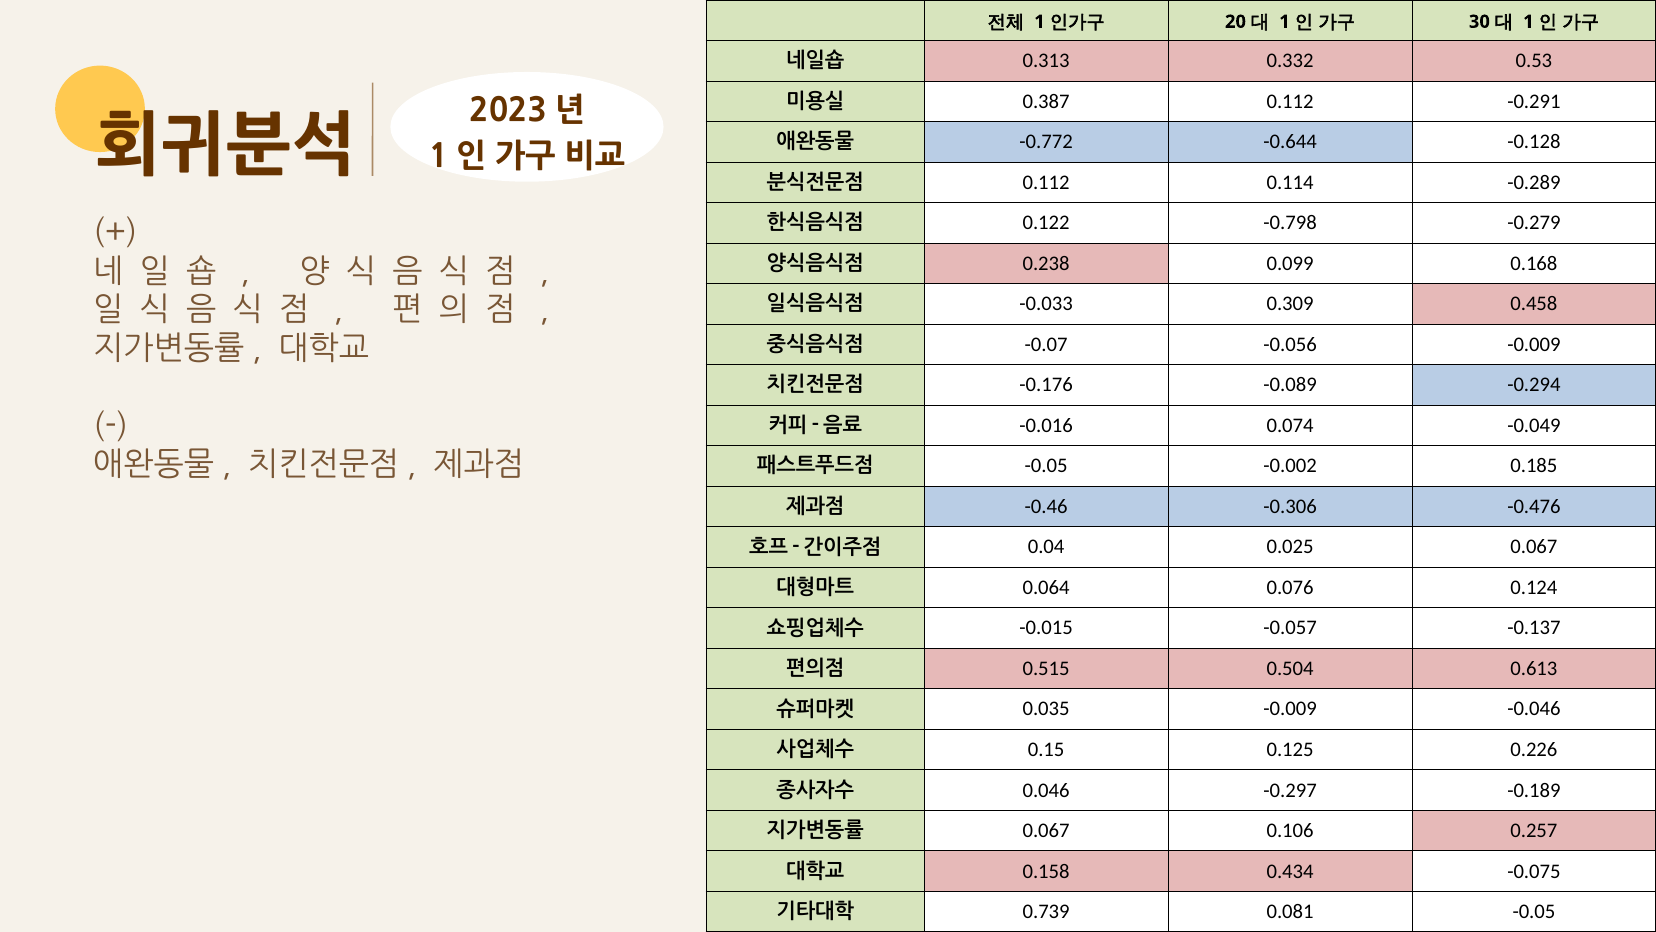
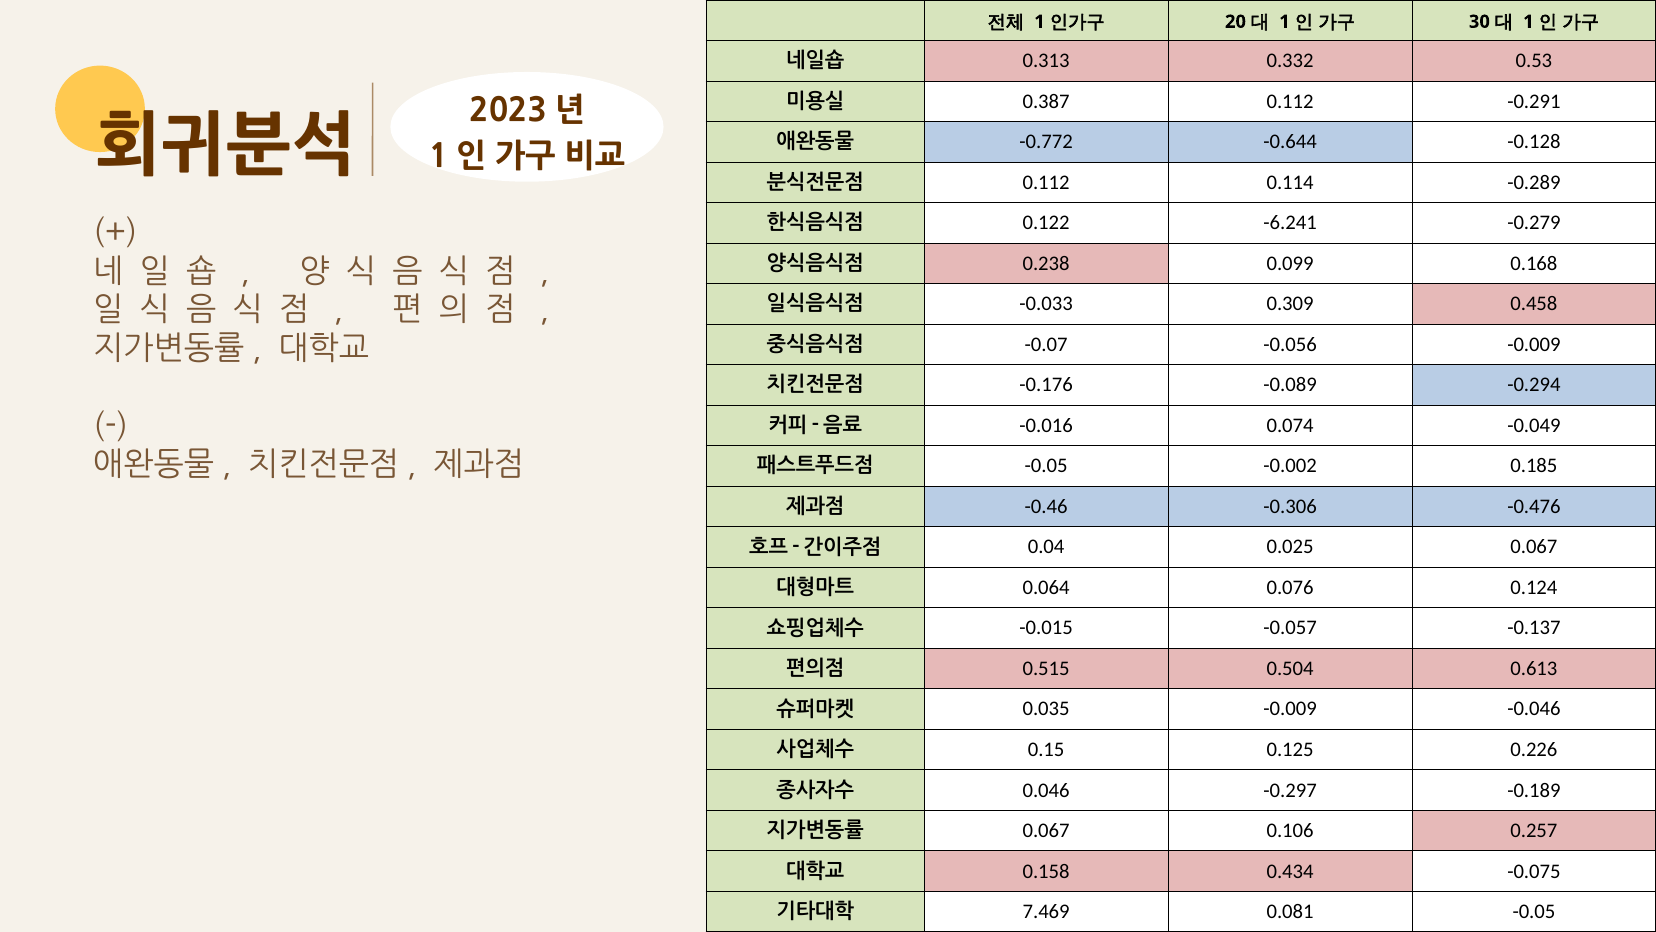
-0.798: -0.798 -> -6.241
0.739: 0.739 -> 7.469
